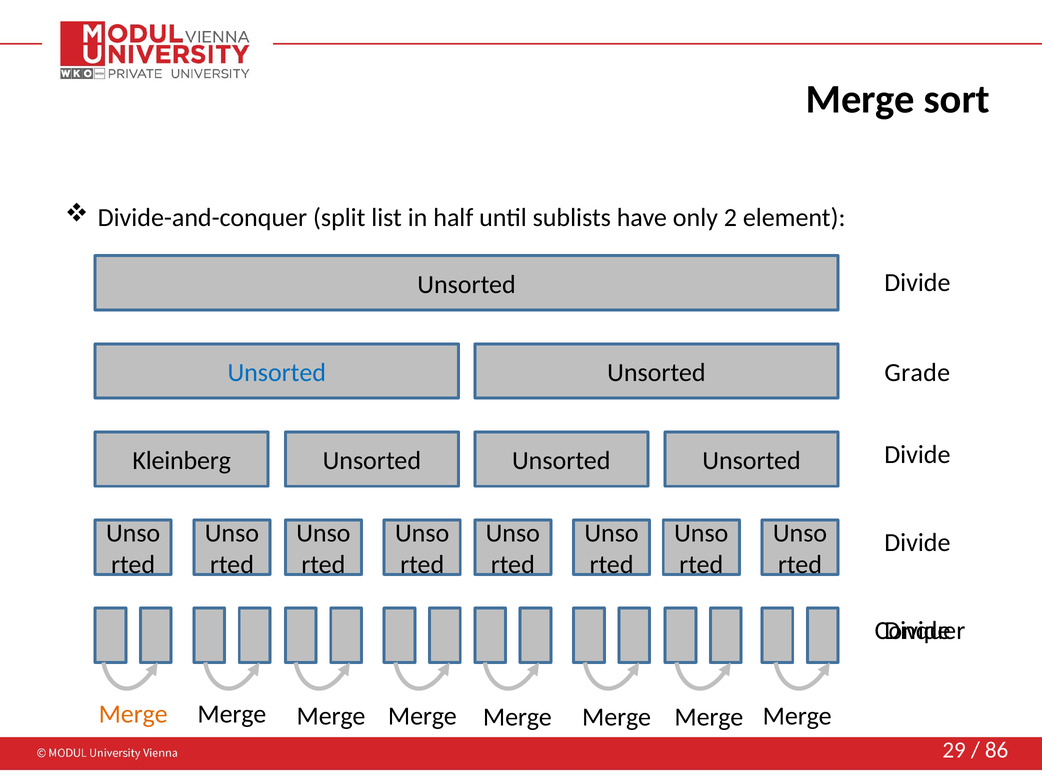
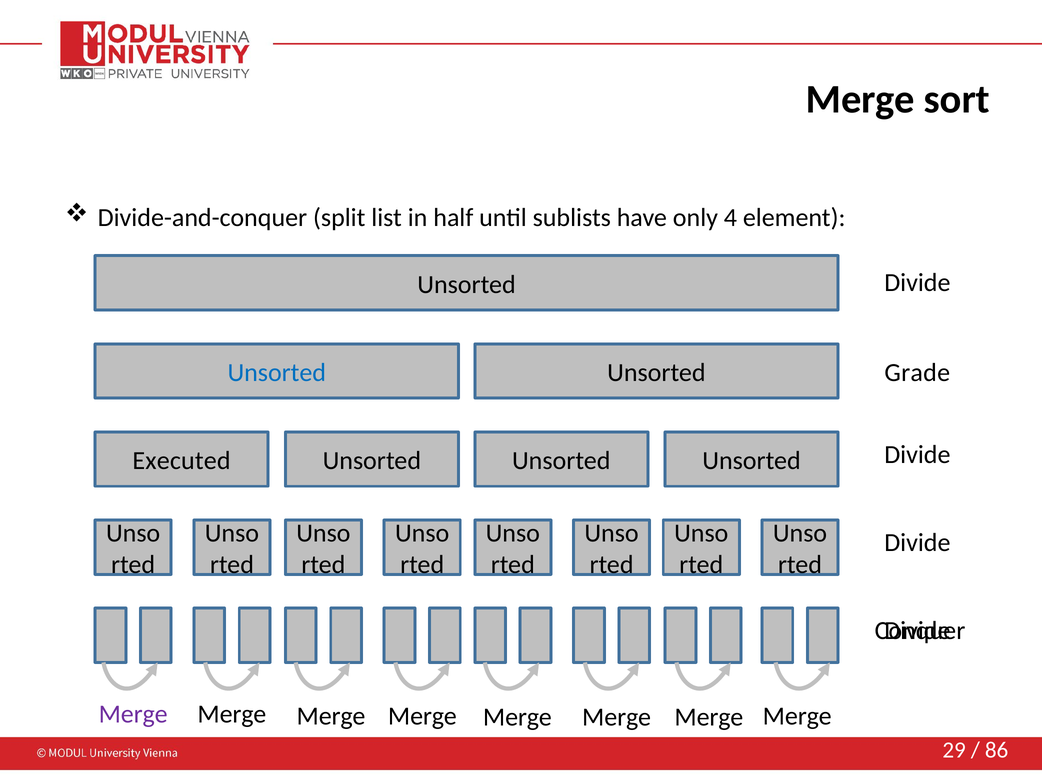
2: 2 -> 4
Kleinberg: Kleinberg -> Executed
Merge at (133, 714) colour: orange -> purple
